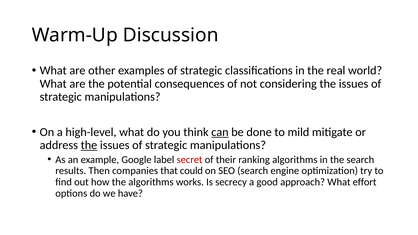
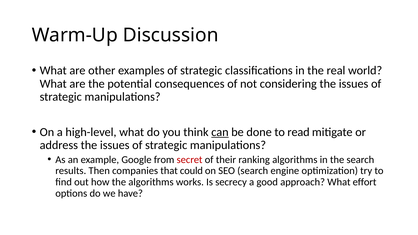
mild: mild -> read
the at (89, 145) underline: present -> none
label: label -> from
